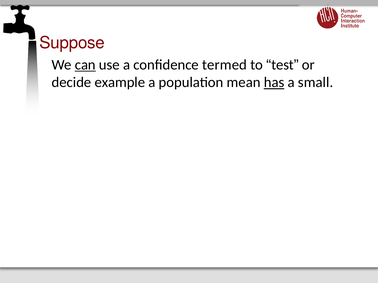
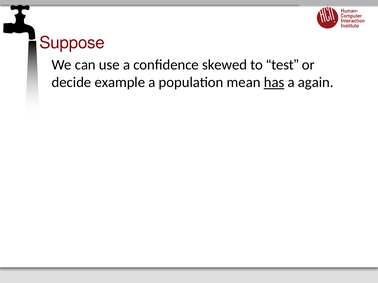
can underline: present -> none
termed: termed -> skewed
small: small -> again
